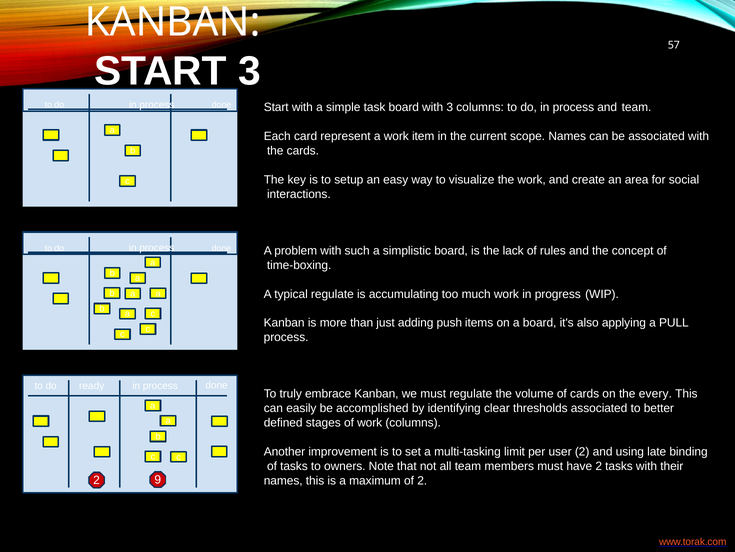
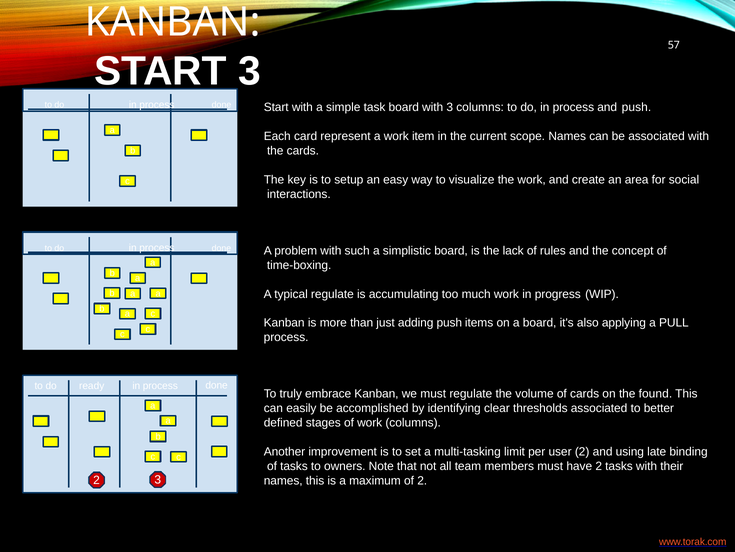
and team: team -> push
every: every -> found
2 9: 9 -> 3
